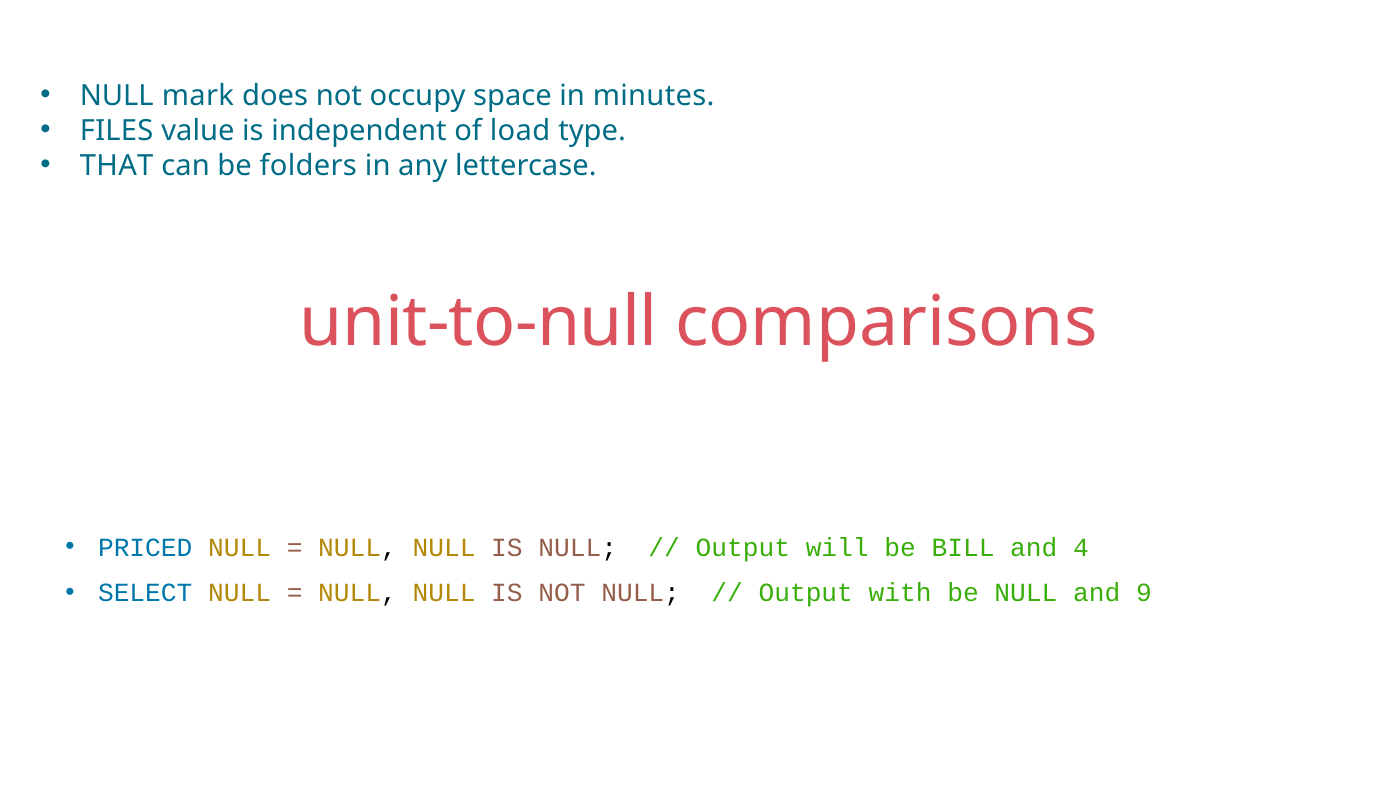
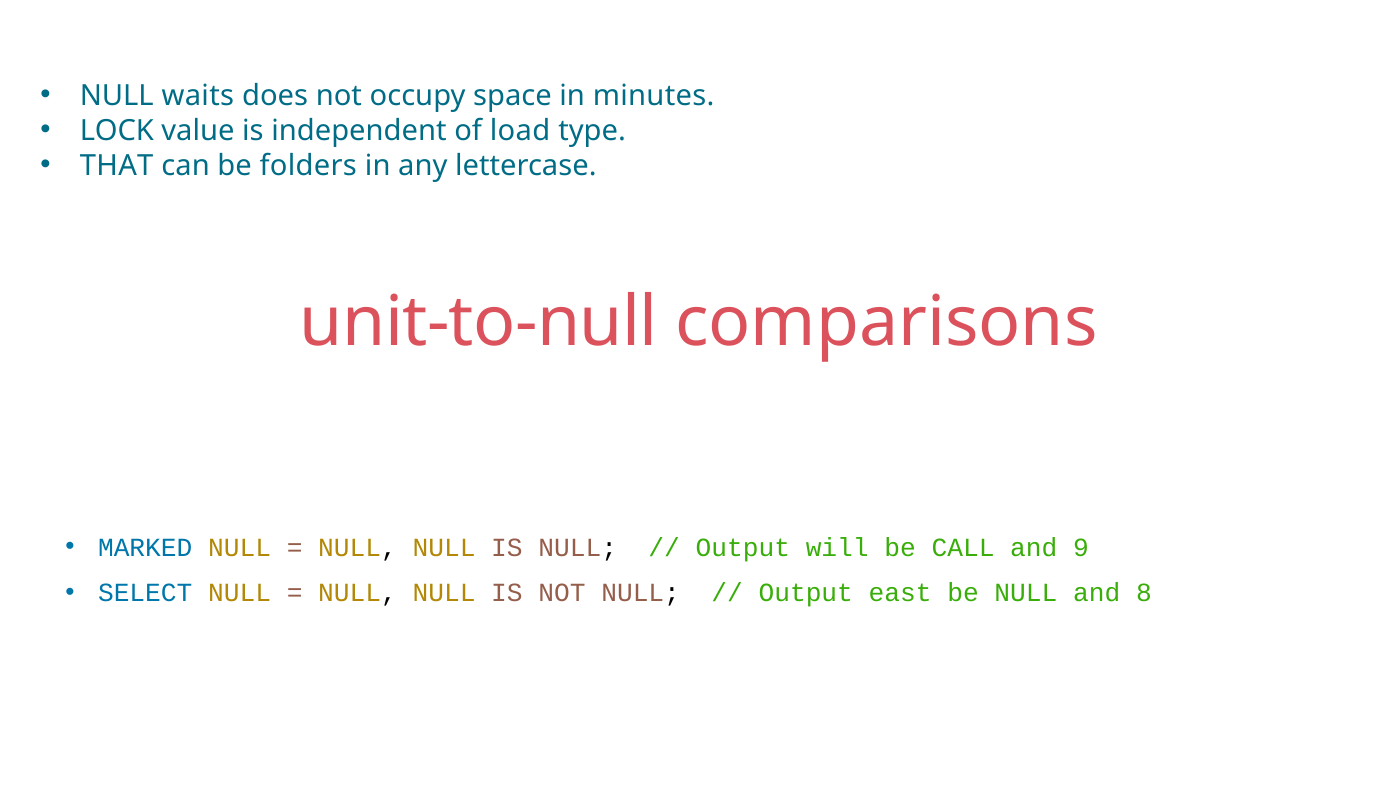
mark: mark -> waits
FILES: FILES -> LOCK
PRICED: PRICED -> MARKED
BILL: BILL -> CALL
4: 4 -> 9
with: with -> east
9: 9 -> 8
